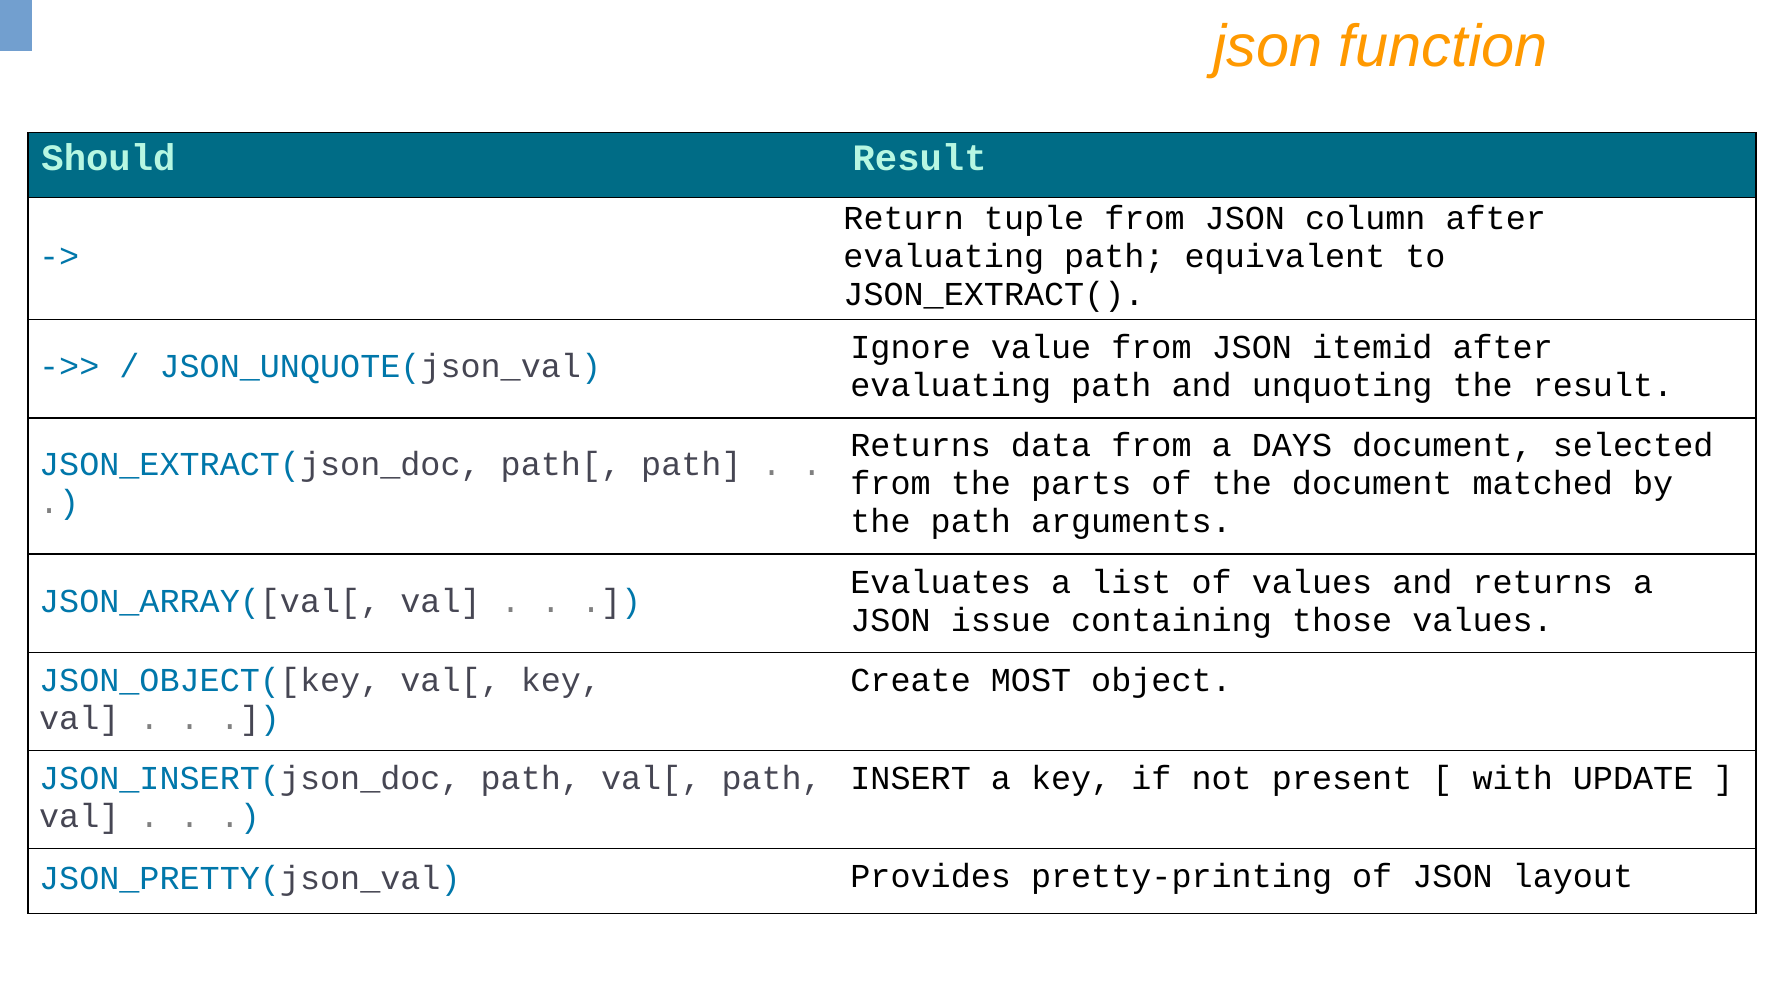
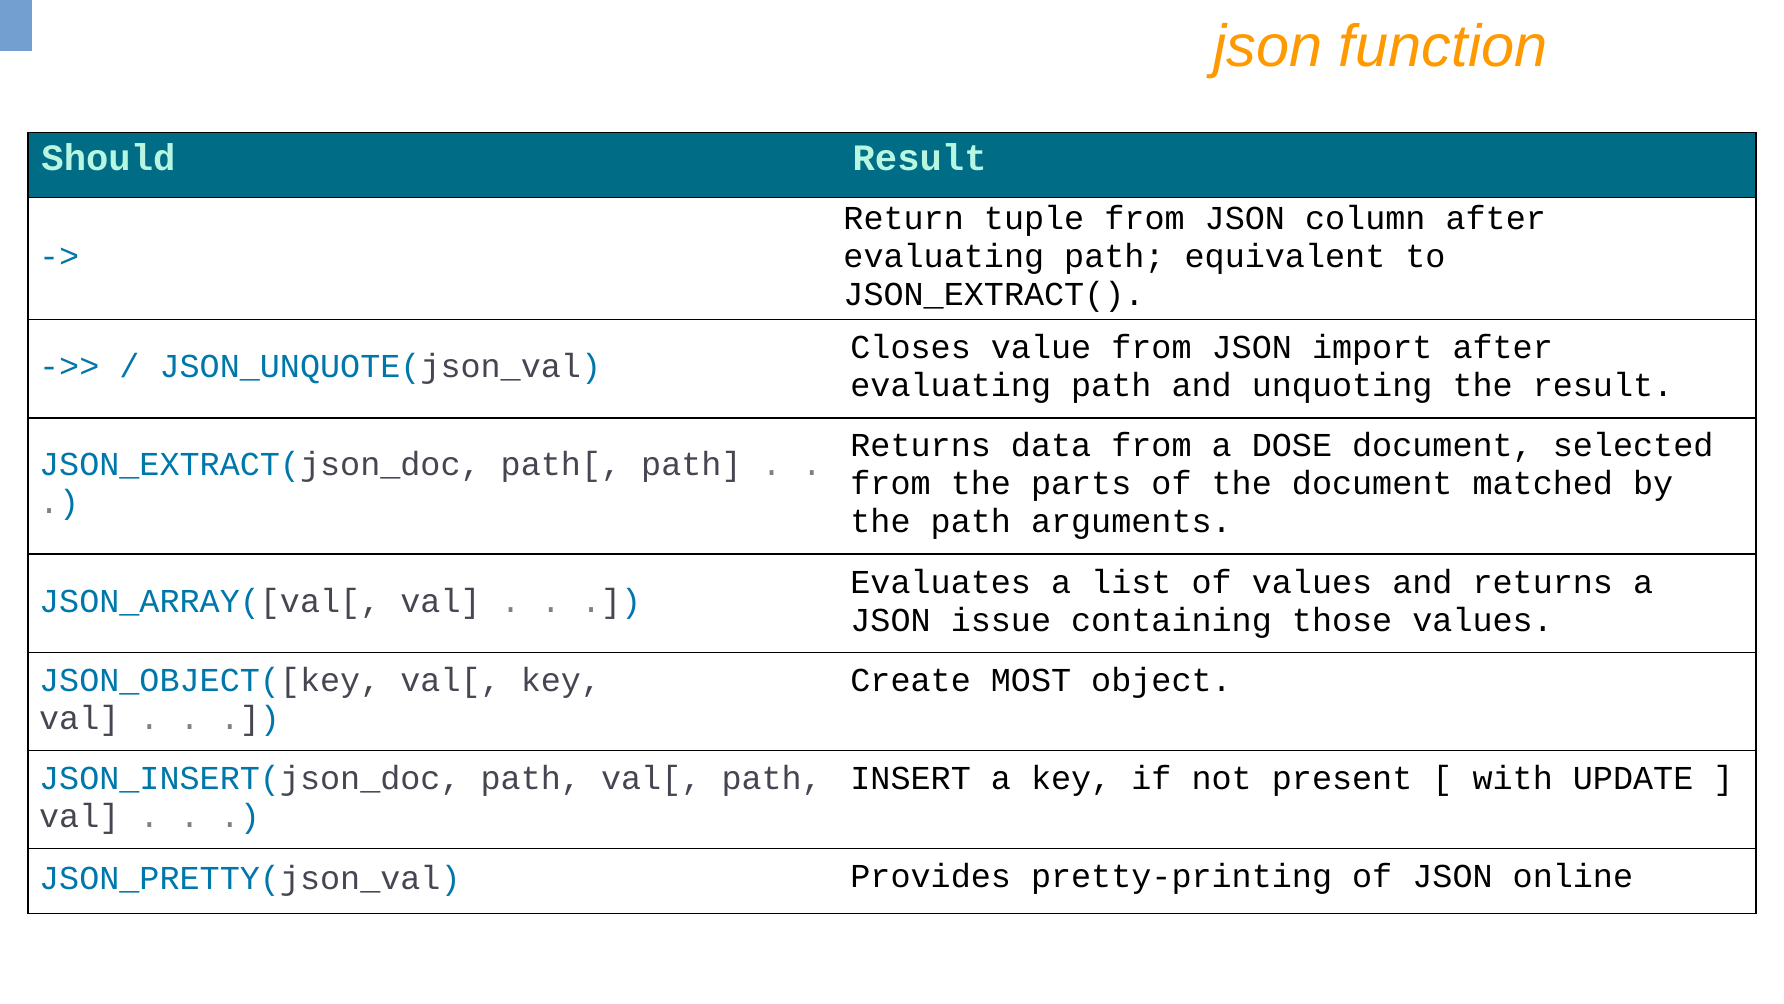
Ignore: Ignore -> Closes
itemid: itemid -> import
DAYS: DAYS -> DOSE
layout: layout -> online
